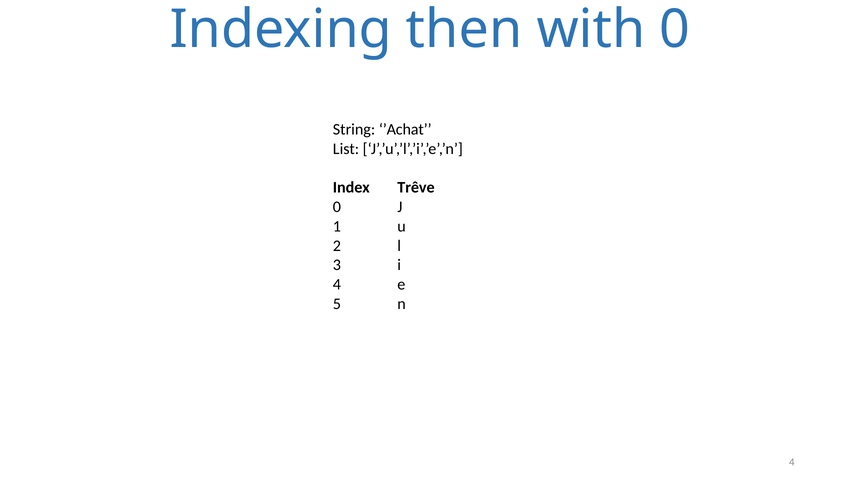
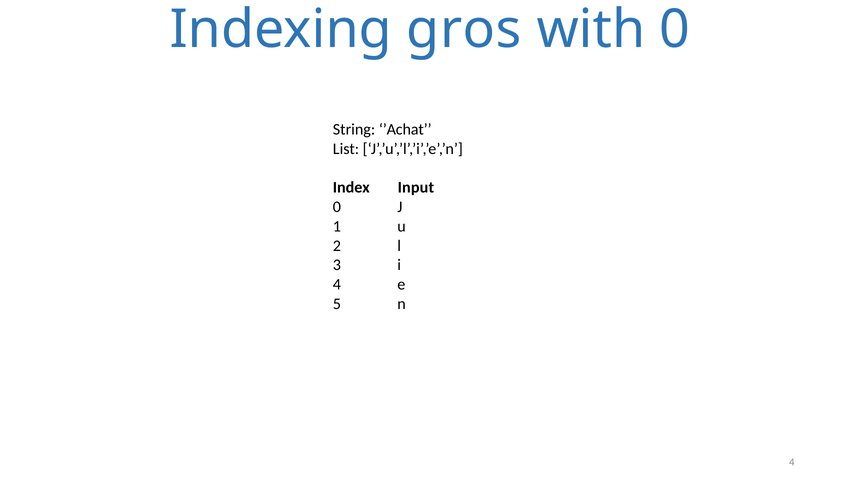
then: then -> gros
Trêve: Trêve -> Input
